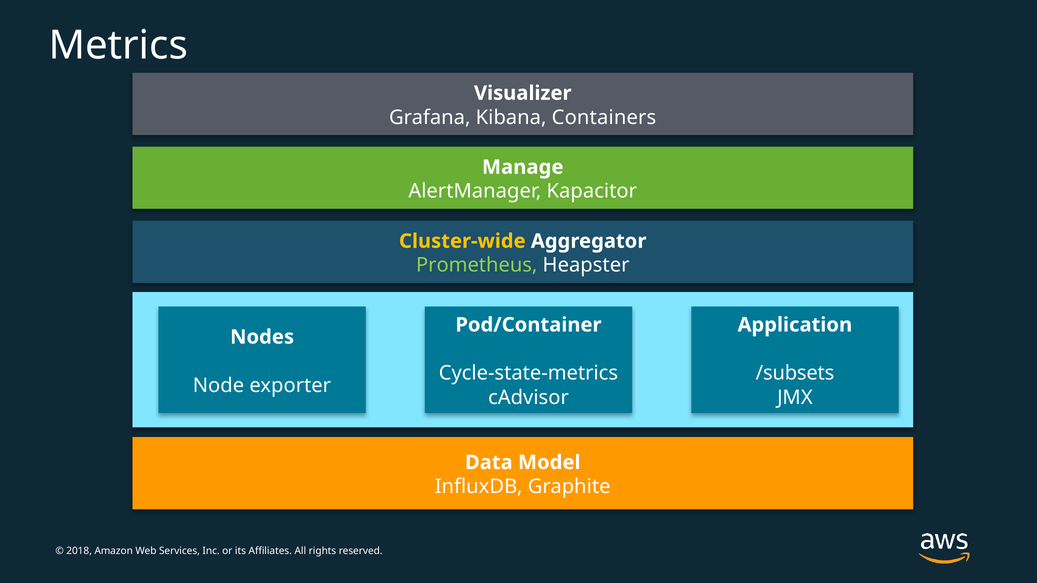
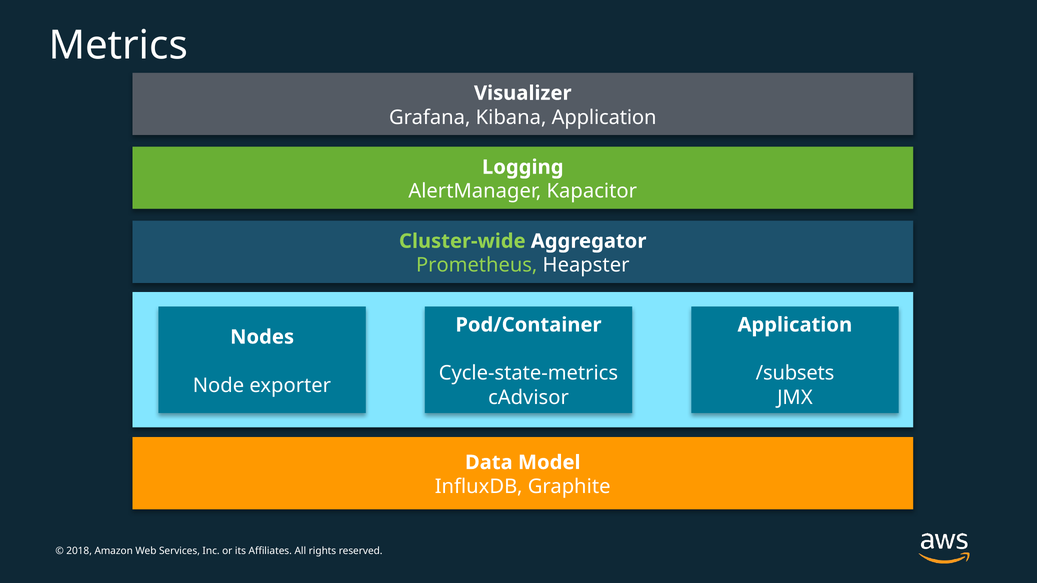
Kibana Containers: Containers -> Application
Manage: Manage -> Logging
Cluster-wide colour: yellow -> light green
